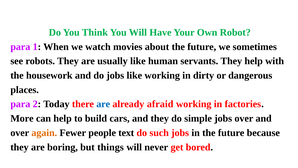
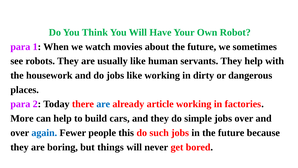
afraid: afraid -> article
again colour: orange -> blue
text: text -> this
